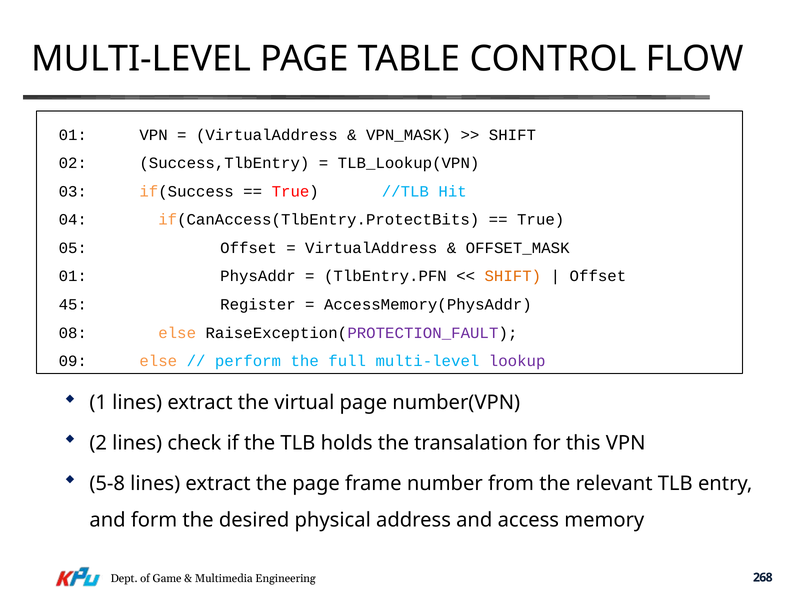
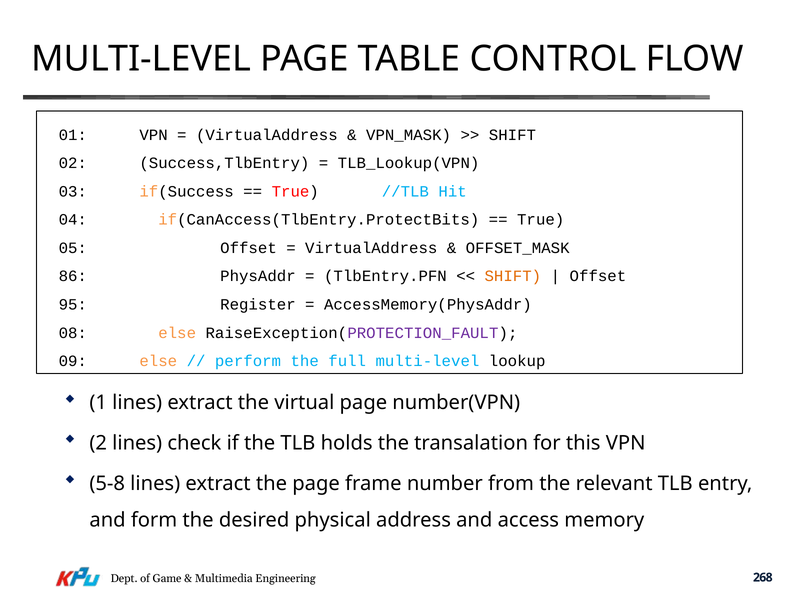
01 at (73, 276): 01 -> 86
45: 45 -> 95
lookup colour: purple -> black
